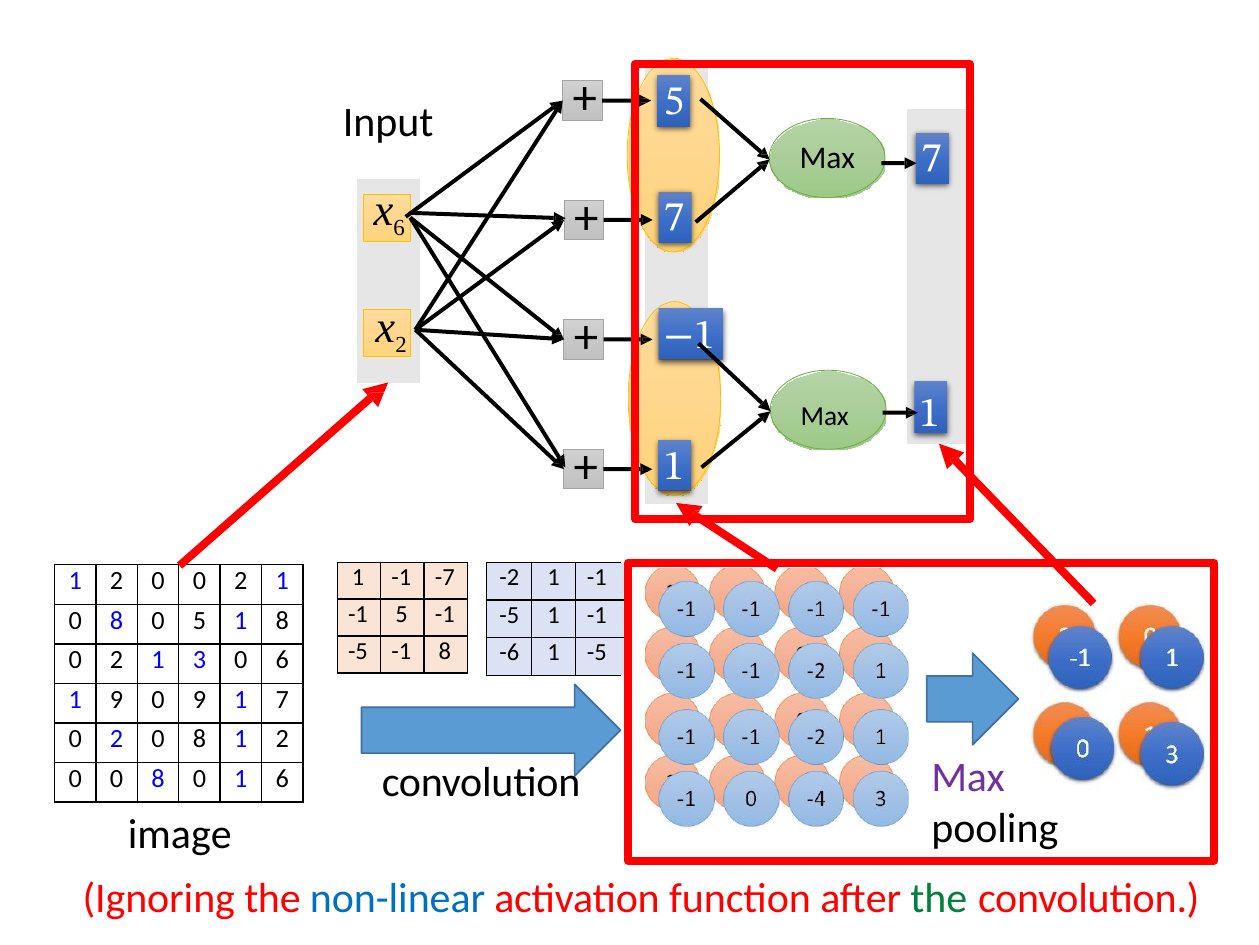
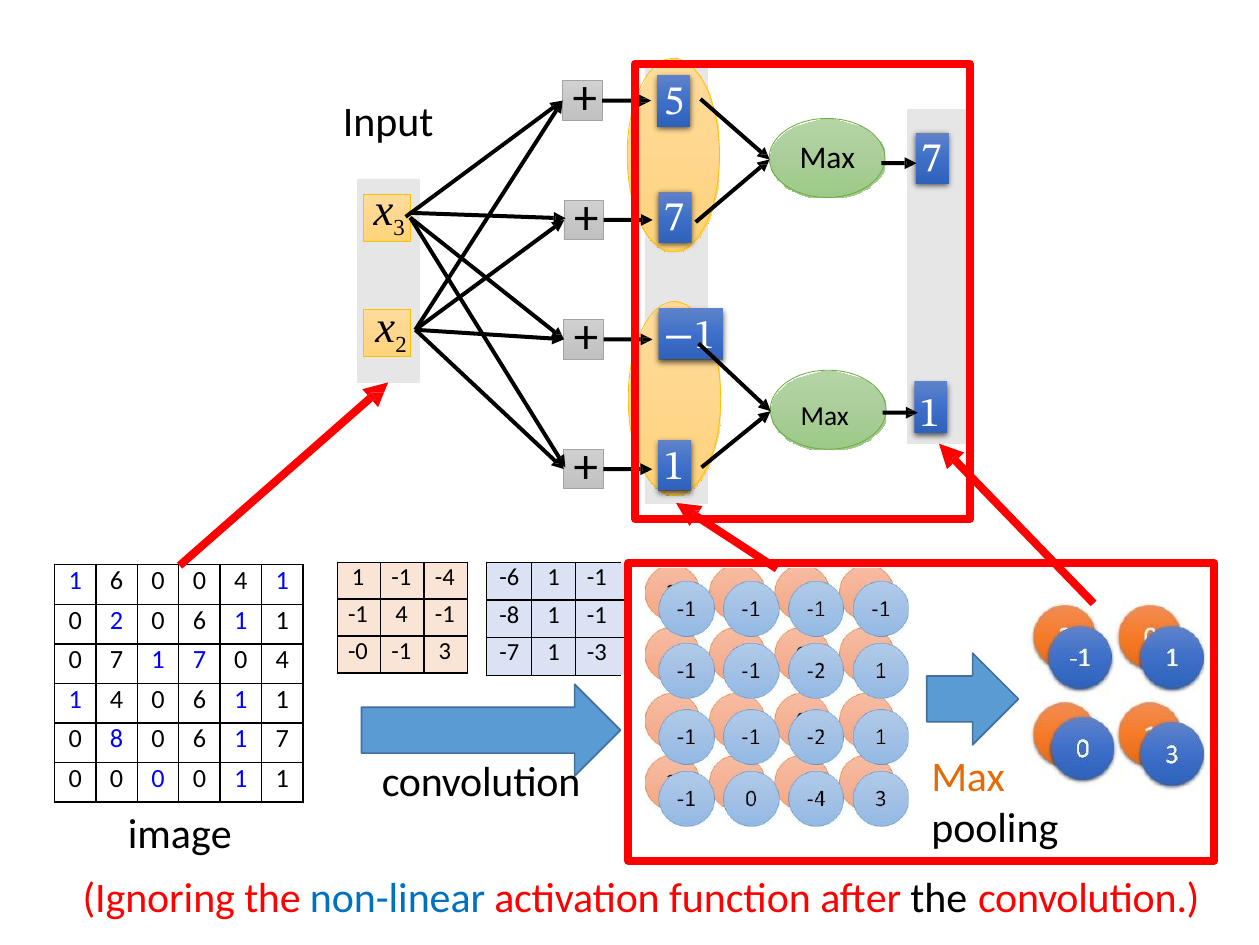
6 at (399, 227): 6 -> 3
-7: -7 -> -4
-2: -2 -> -6
2 at (117, 581): 2 -> 6
0 0 2: 2 -> 4
-1 5: 5 -> 4
-5 at (509, 615): -5 -> -8
8 at (117, 620): 8 -> 2
5 at (199, 620): 5 -> 6
8 at (282, 620): 8 -> 1
-5 at (358, 651): -5 -> -0
-1 8: 8 -> 3
-6: -6 -> -7
1 -5: -5 -> -3
2 at (117, 660): 2 -> 7
3 at (199, 660): 3 -> 7
6 at (282, 660): 6 -> 4
1 9: 9 -> 4
9 at (199, 699): 9 -> 6
7 at (282, 699): 7 -> 1
2 at (117, 739): 2 -> 8
8 at (199, 739): 8 -> 6
2 at (282, 739): 2 -> 7
Max at (968, 777) colour: purple -> orange
8 at (158, 778): 8 -> 0
0 1 6: 6 -> 1
the at (939, 898) colour: green -> black
